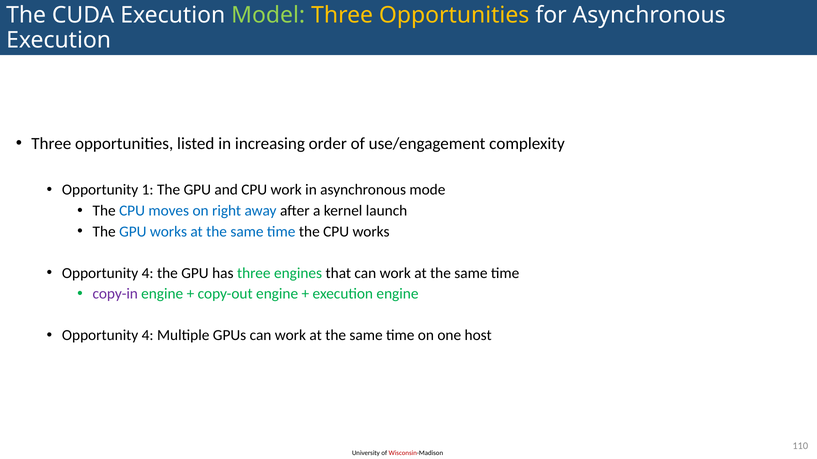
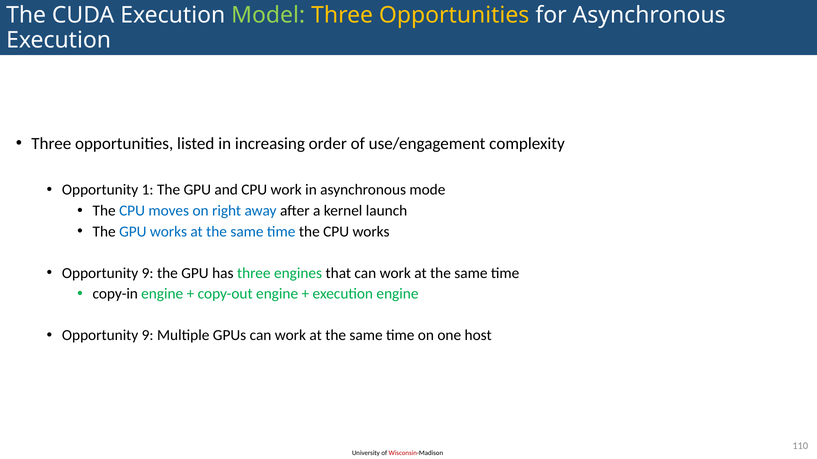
4 at (148, 273): 4 -> 9
copy-in colour: purple -> black
4 at (148, 336): 4 -> 9
